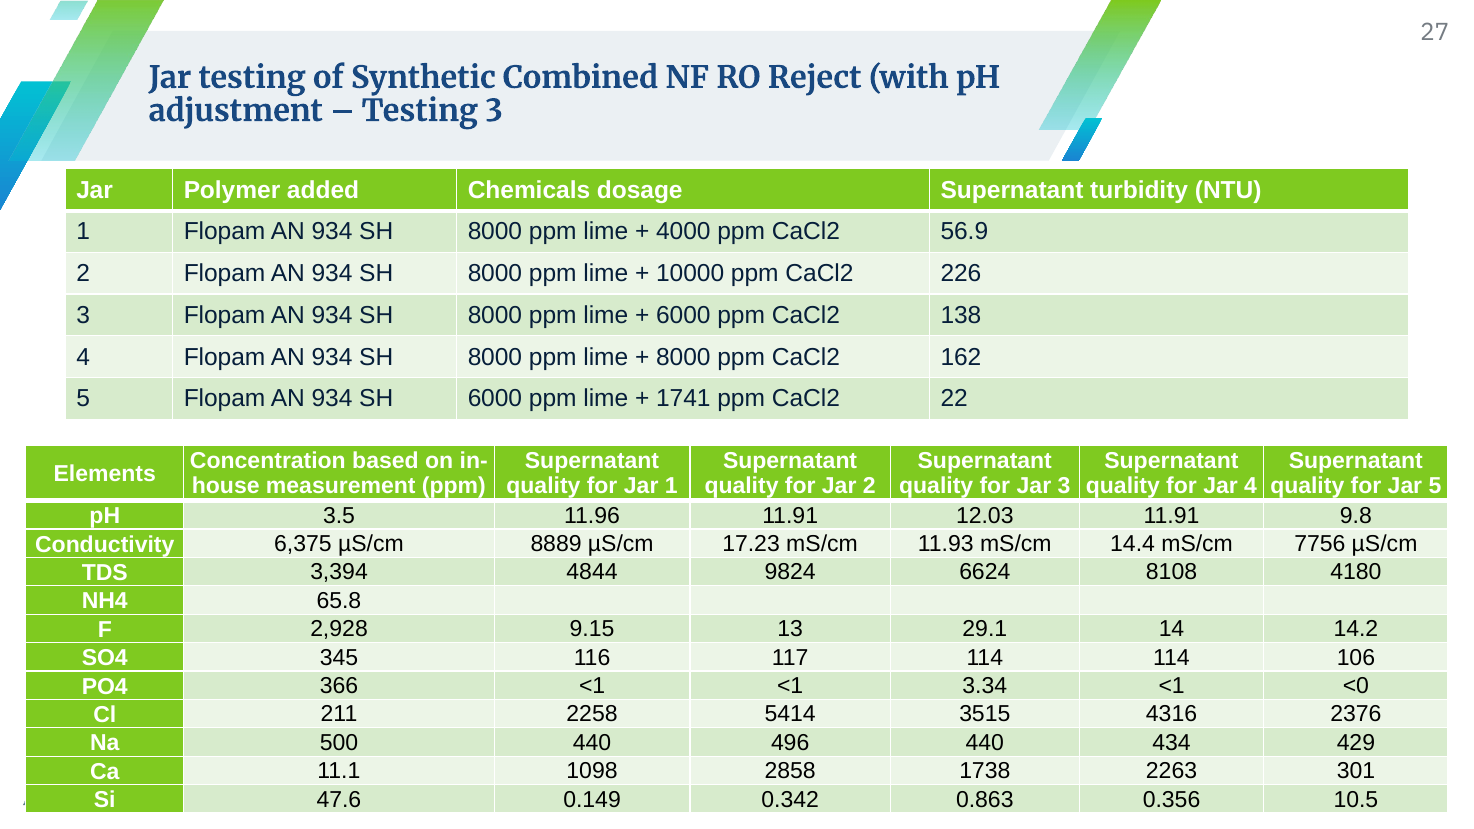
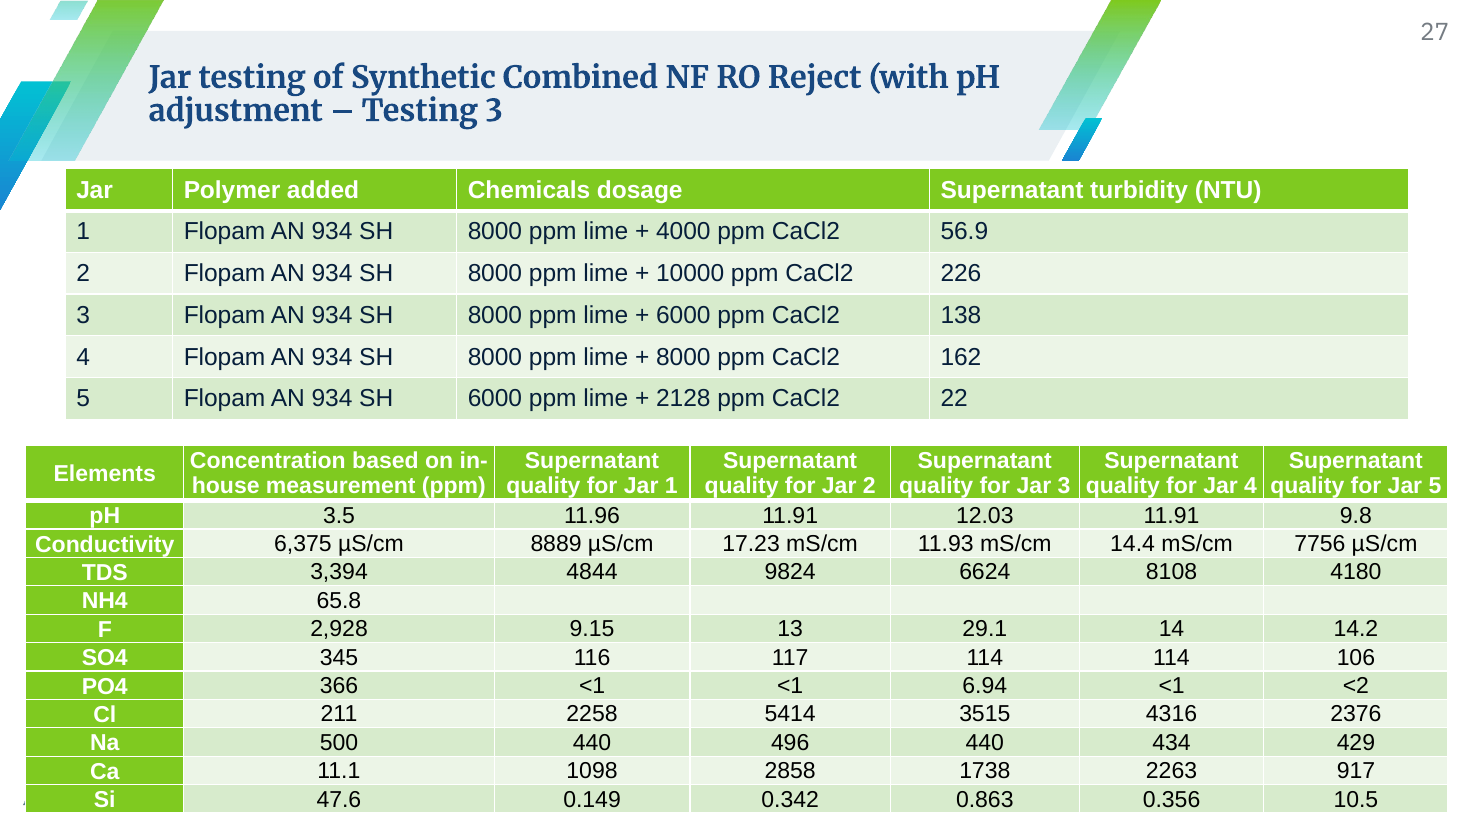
1741: 1741 -> 2128
3.34: 3.34 -> 6.94
<0: <0 -> <2
301: 301 -> 917
